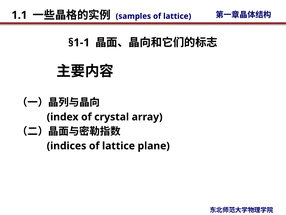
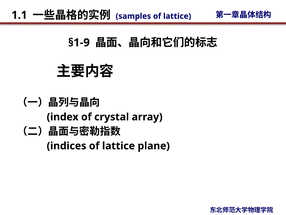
§1-1: §1-1 -> §1-9
